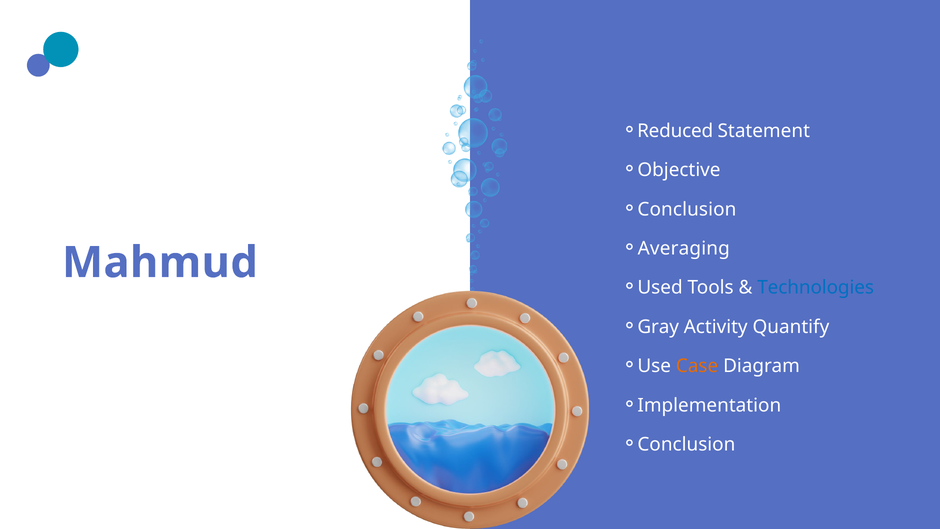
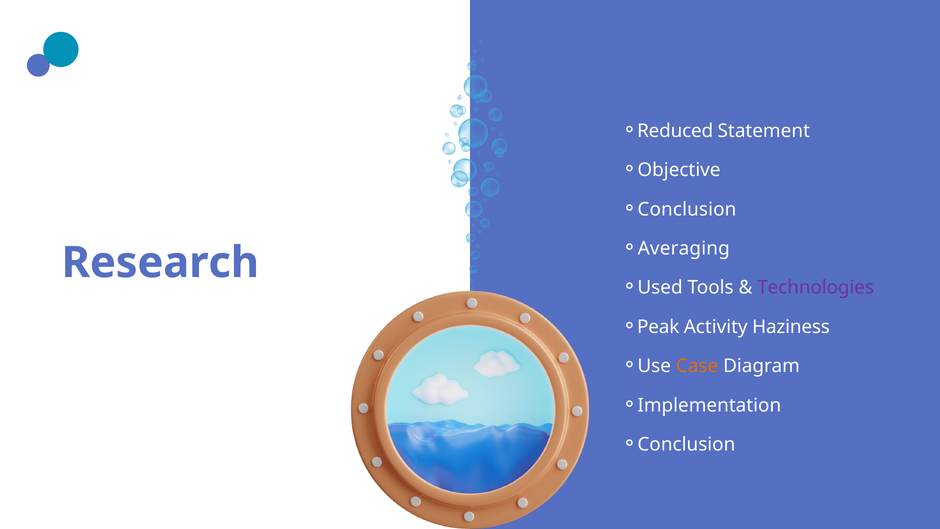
Mahmud: Mahmud -> Research
Technologies colour: blue -> purple
Gray: Gray -> Peak
Quantify: Quantify -> Haziness
